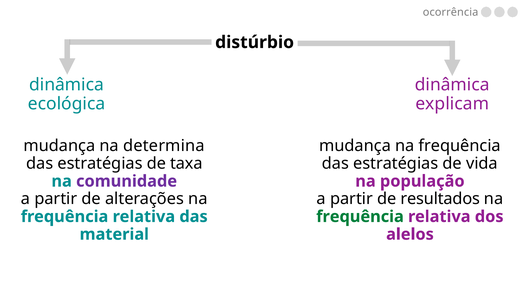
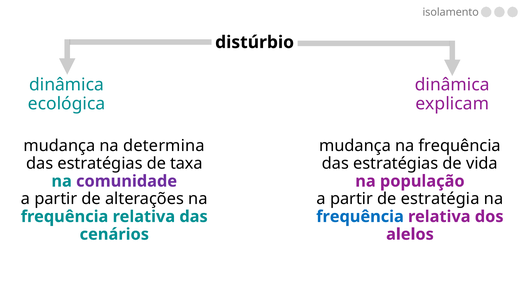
ocorrência: ocorrência -> isolamento
resultados: resultados -> estratégia
frequência at (360, 216) colour: green -> blue
material: material -> cenários
